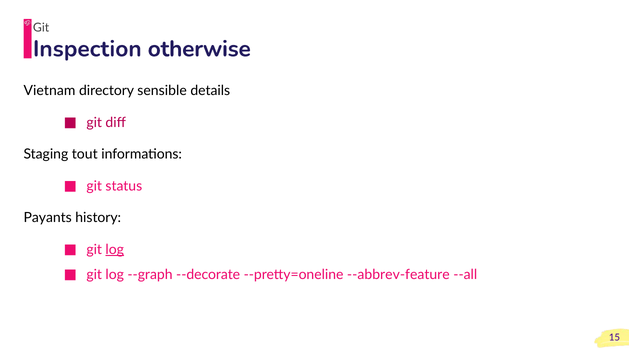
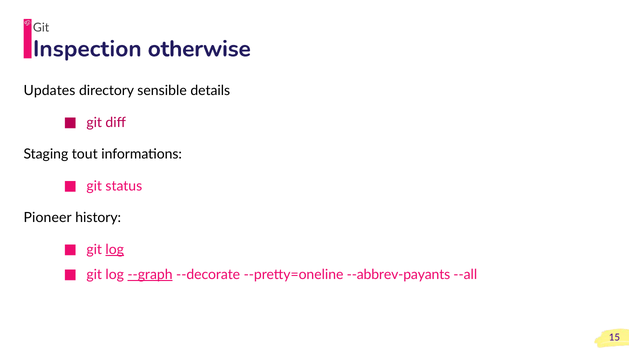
Vietnam: Vietnam -> Updates
Payants: Payants -> Pioneer
--graph underline: none -> present
--abbrev-feature: --abbrev-feature -> --abbrev-payants
